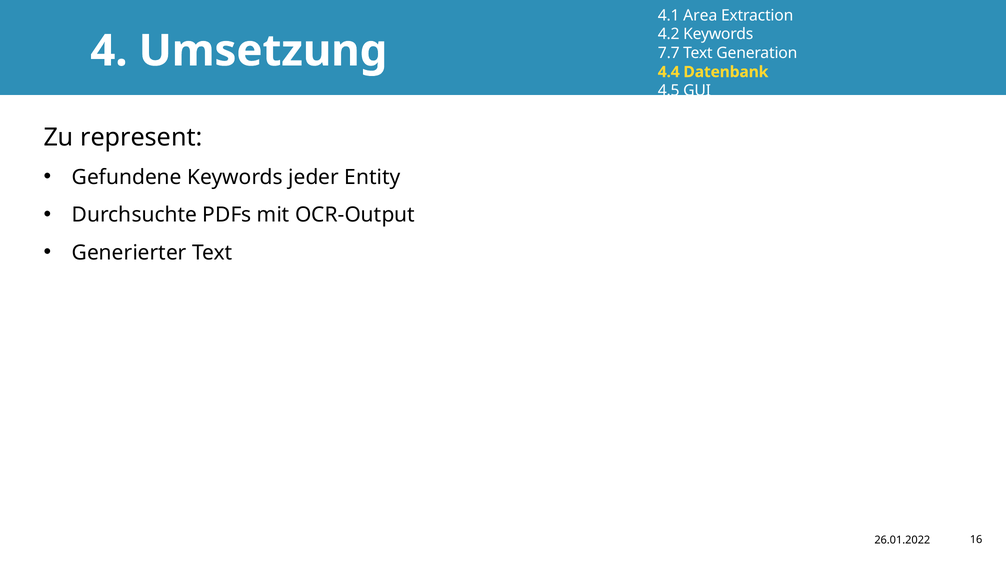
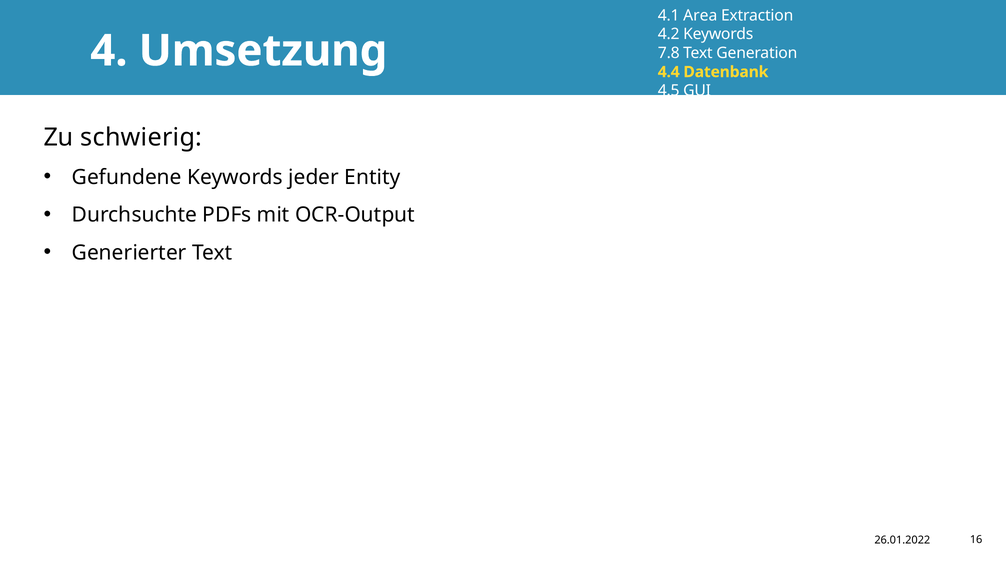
7.7: 7.7 -> 7.8
represent: represent -> schwierig
